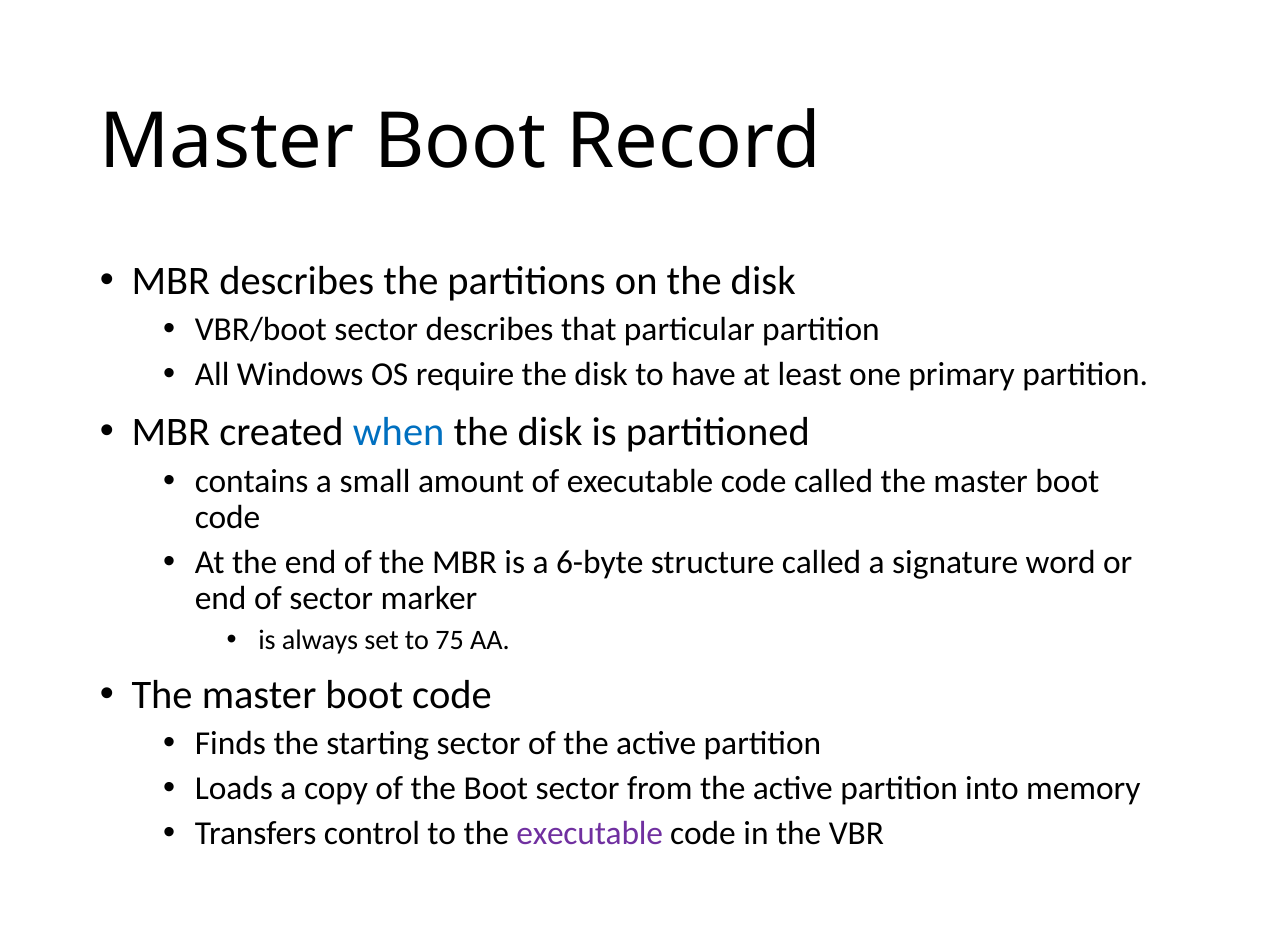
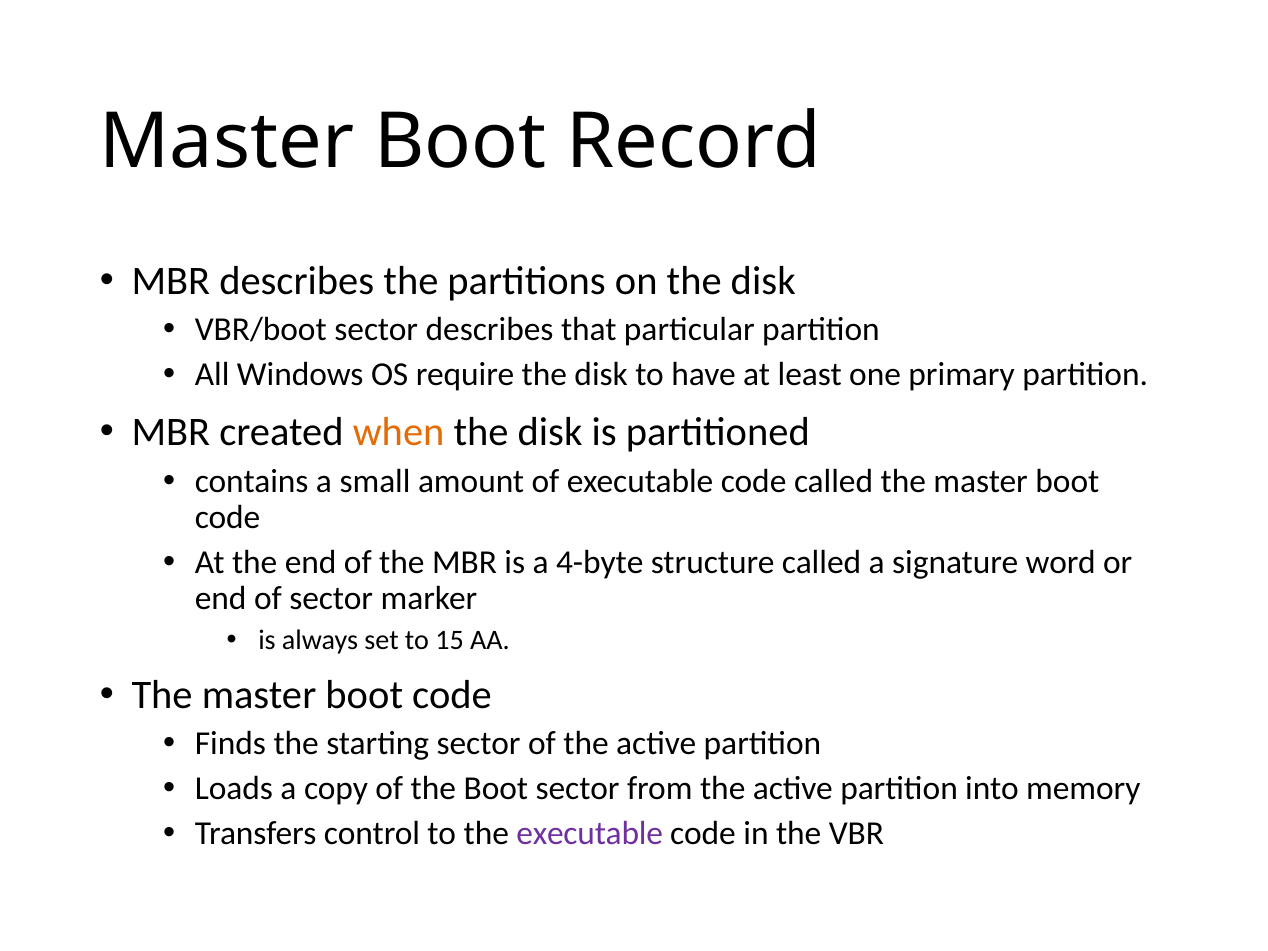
when colour: blue -> orange
6-byte: 6-byte -> 4-byte
75: 75 -> 15
